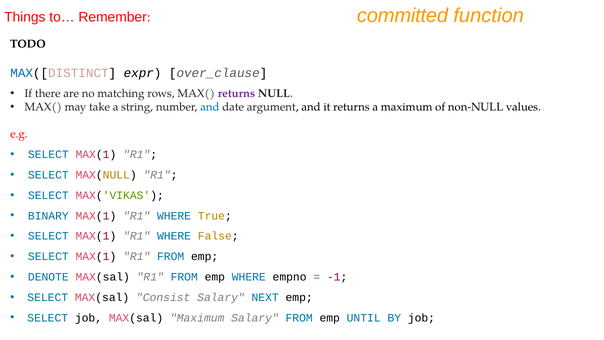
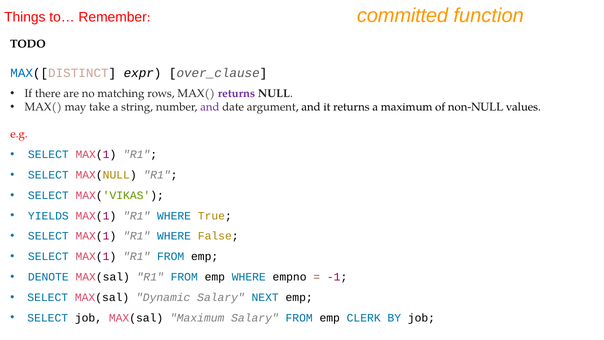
and at (210, 107) colour: blue -> purple
BINARY: BINARY -> YIELDS
Consist: Consist -> Dynamic
UNTIL: UNTIL -> CLERK
